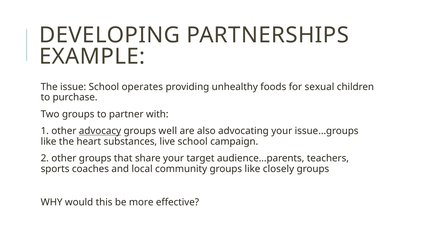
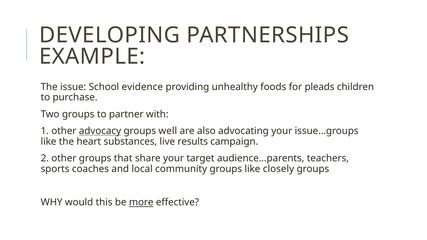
operates: operates -> evidence
sexual: sexual -> pleads
live school: school -> results
more underline: none -> present
